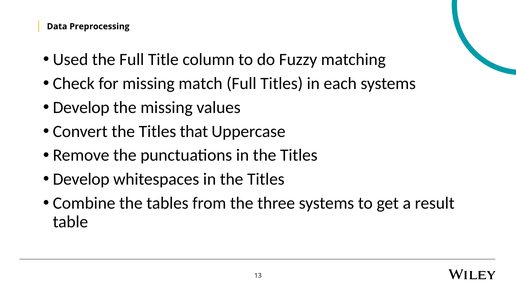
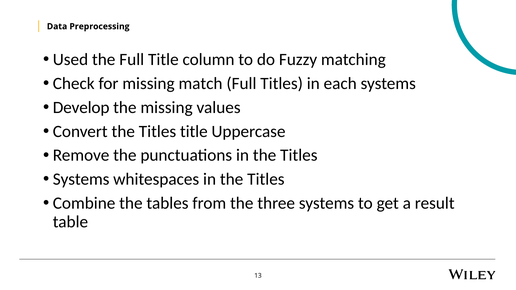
Titles that: that -> title
Develop at (81, 179): Develop -> Systems
